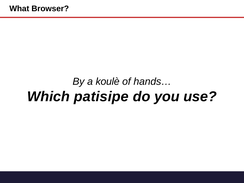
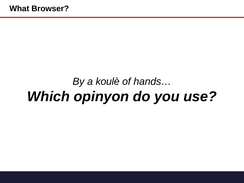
patisipe: patisipe -> opinyon
